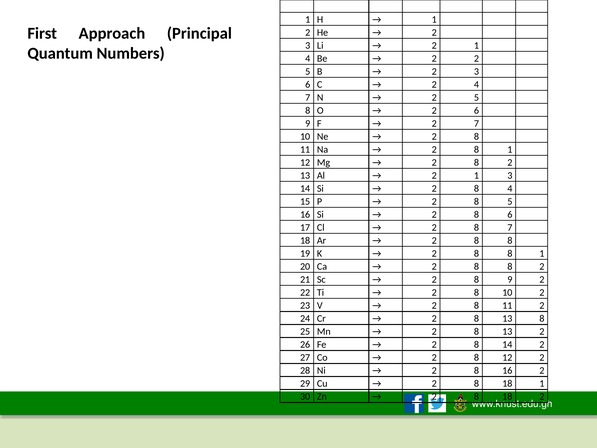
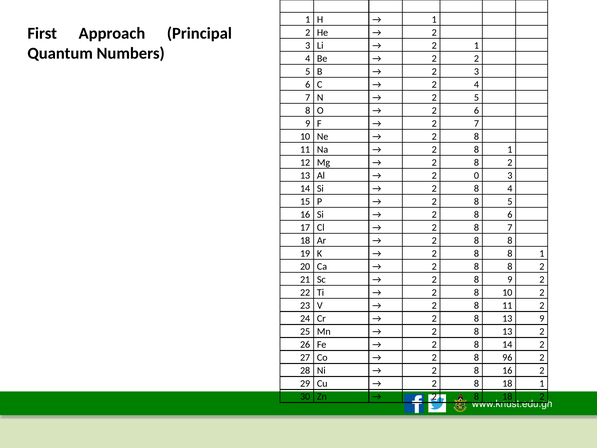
1 at (476, 175): 1 -> 0
13 8: 8 -> 9
8 12: 12 -> 96
